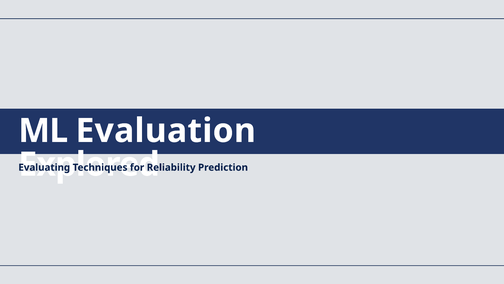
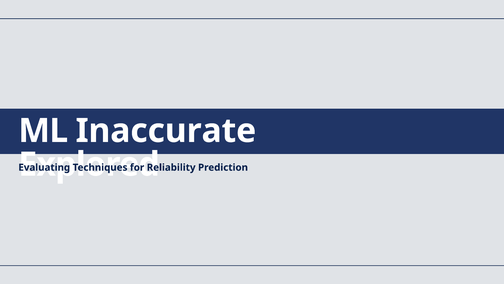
Evaluation: Evaluation -> Inaccurate
